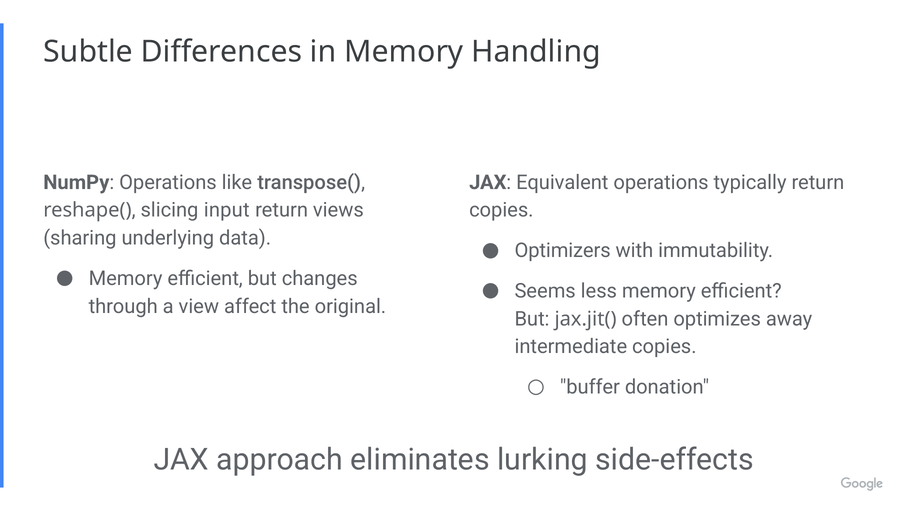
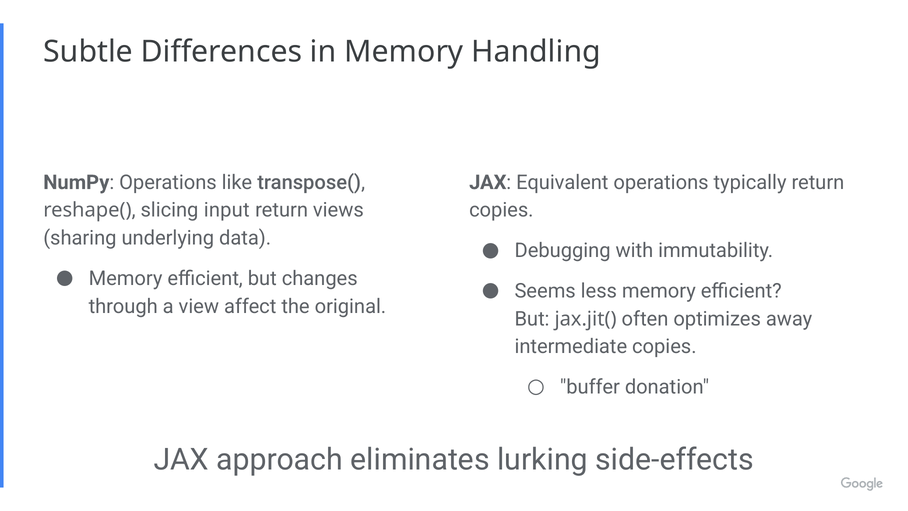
Optimizers: Optimizers -> Debugging
